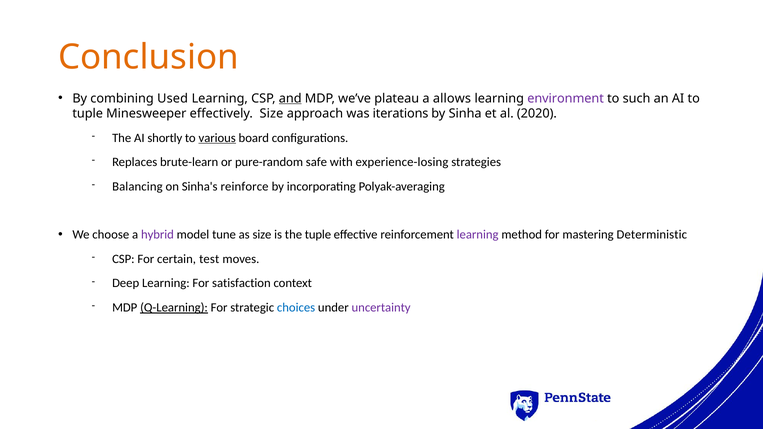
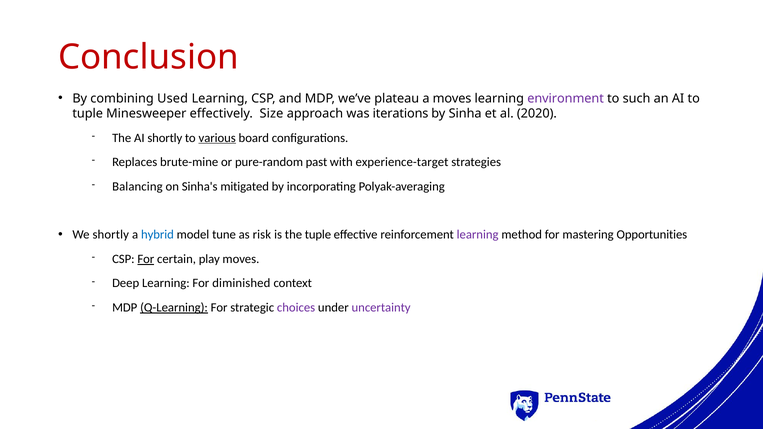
Conclusion colour: orange -> red
and underline: present -> none
a allows: allows -> moves
brute-learn: brute-learn -> brute-mine
safe: safe -> past
experience-losing: experience-losing -> experience-target
reinforce: reinforce -> mitigated
We choose: choose -> shortly
hybrid colour: purple -> blue
as size: size -> risk
Deterministic: Deterministic -> Opportunities
For at (146, 259) underline: none -> present
test: test -> play
satisfaction: satisfaction -> diminished
choices colour: blue -> purple
